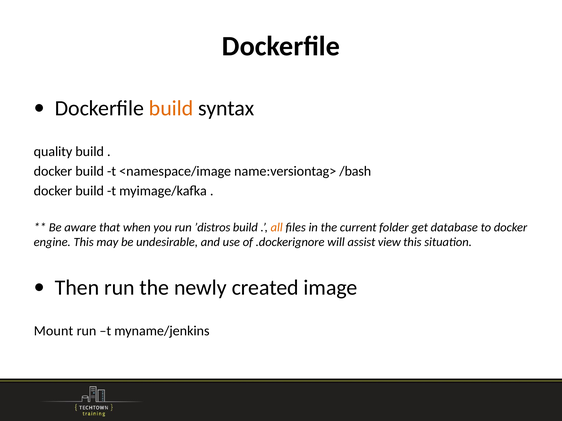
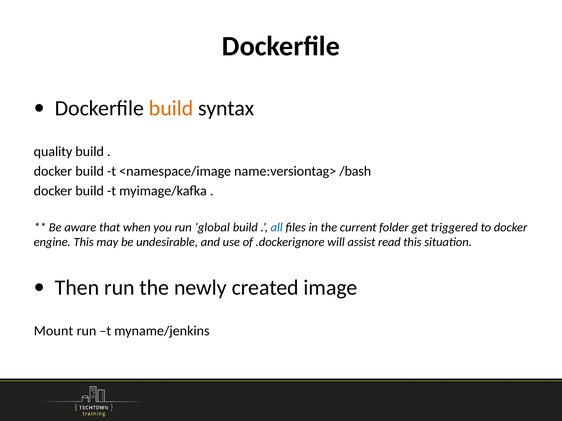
’distros: ’distros -> ’global
all colour: orange -> blue
database: database -> triggered
view: view -> read
